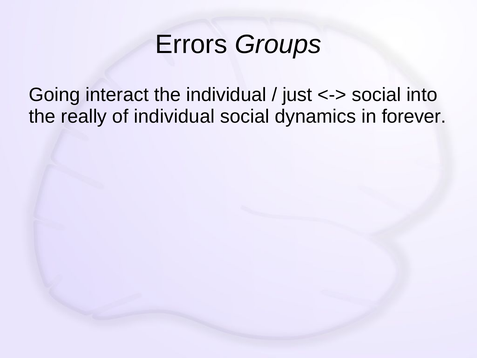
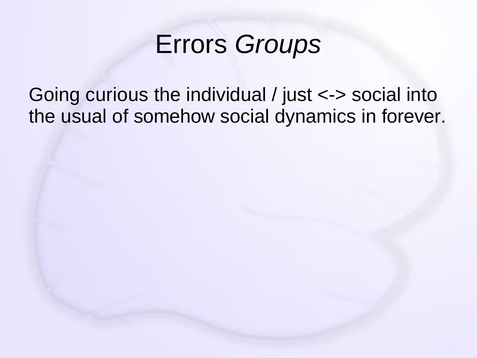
interact: interact -> curious
really: really -> usual
of individual: individual -> somehow
